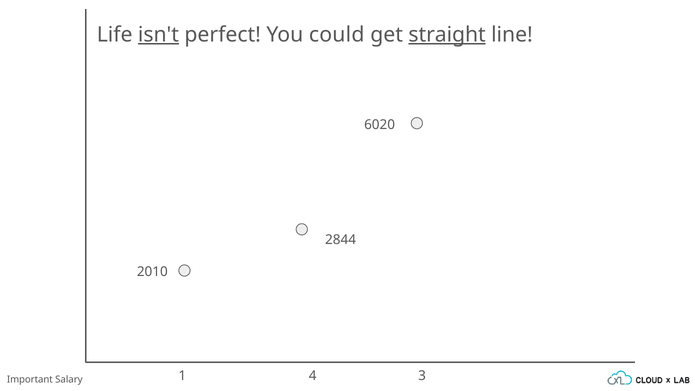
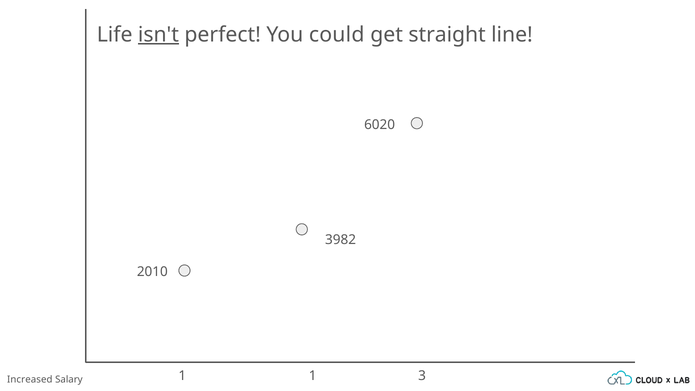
straight underline: present -> none
2844: 2844 -> 3982
1 4: 4 -> 1
Important: Important -> Increased
